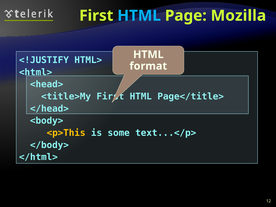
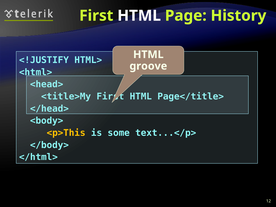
HTML at (139, 16) colour: light blue -> white
Mozilla: Mozilla -> History
format: format -> groove
